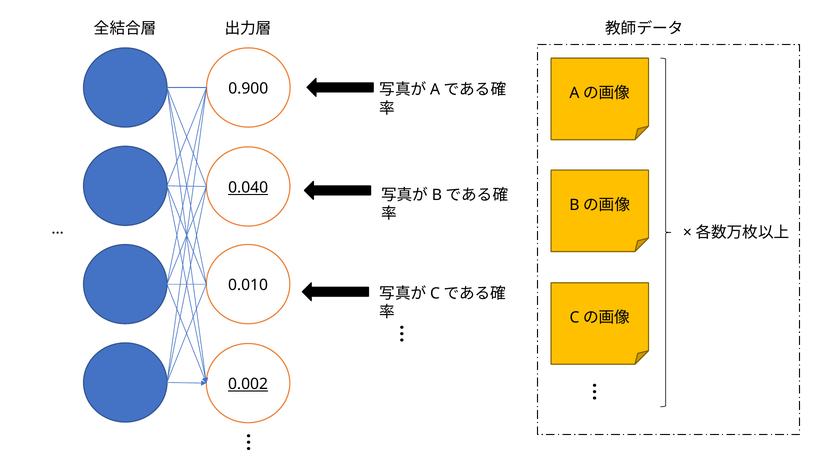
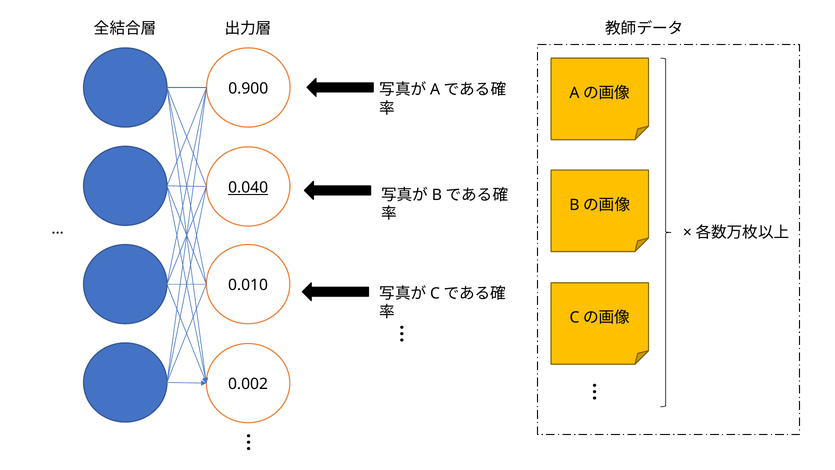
0.002 underline: present -> none
